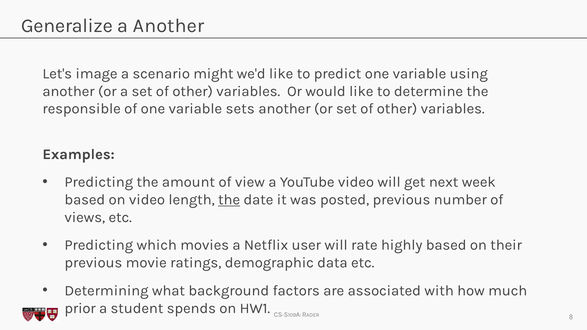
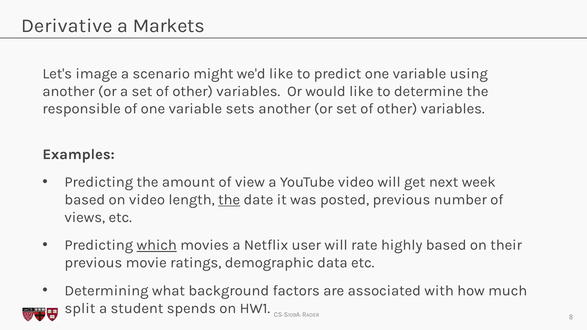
Generalize: Generalize -> Derivative
a Another: Another -> Markets
which underline: none -> present
prior: prior -> split
